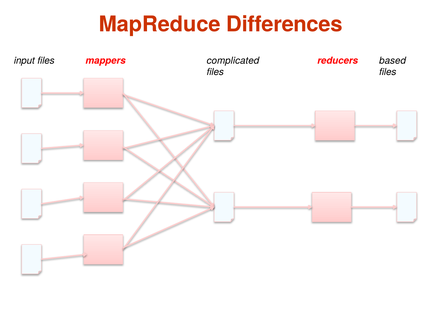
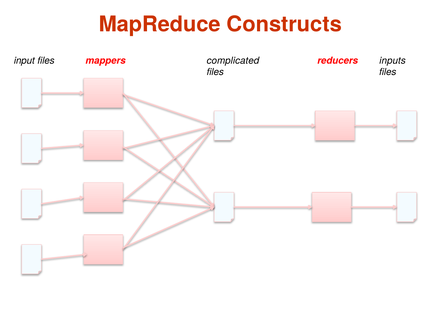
Differences: Differences -> Constructs
based: based -> inputs
